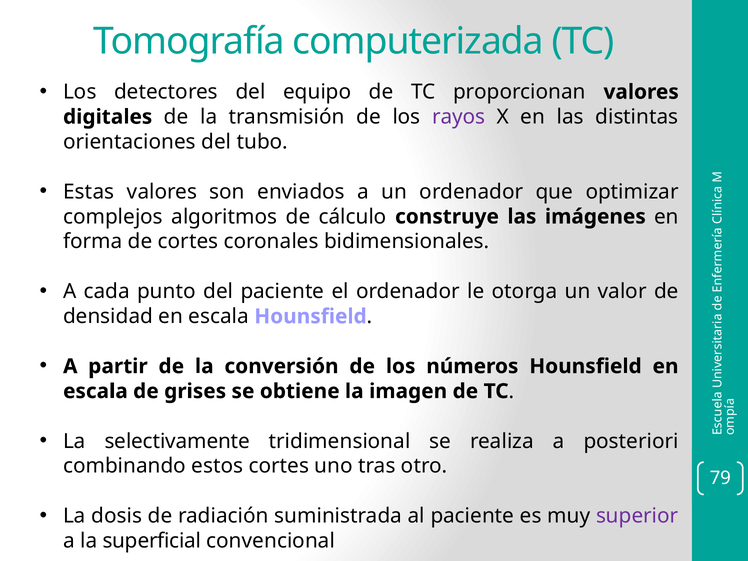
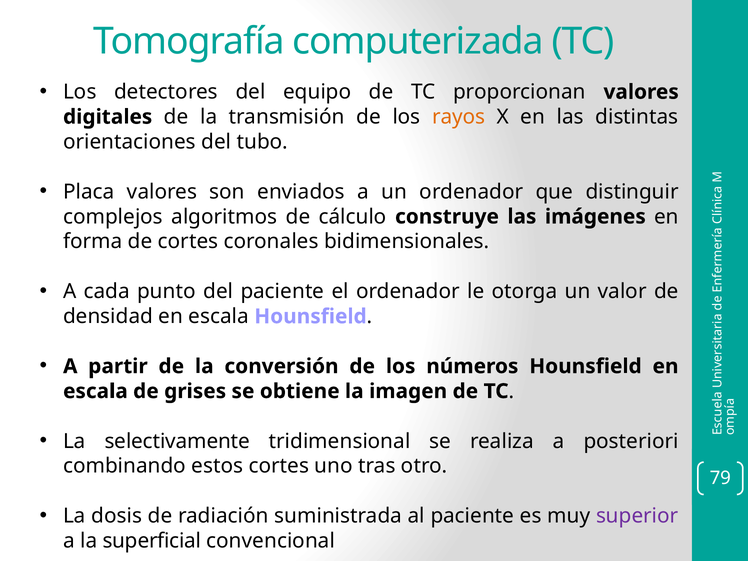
rayos colour: purple -> orange
Estas: Estas -> Placa
optimizar: optimizar -> distinguir
